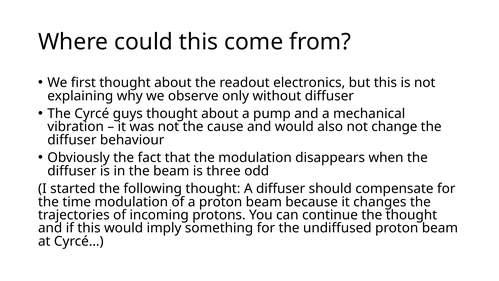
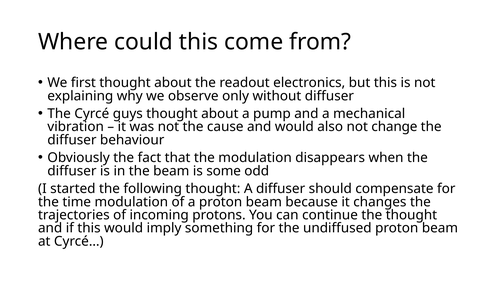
three: three -> some
